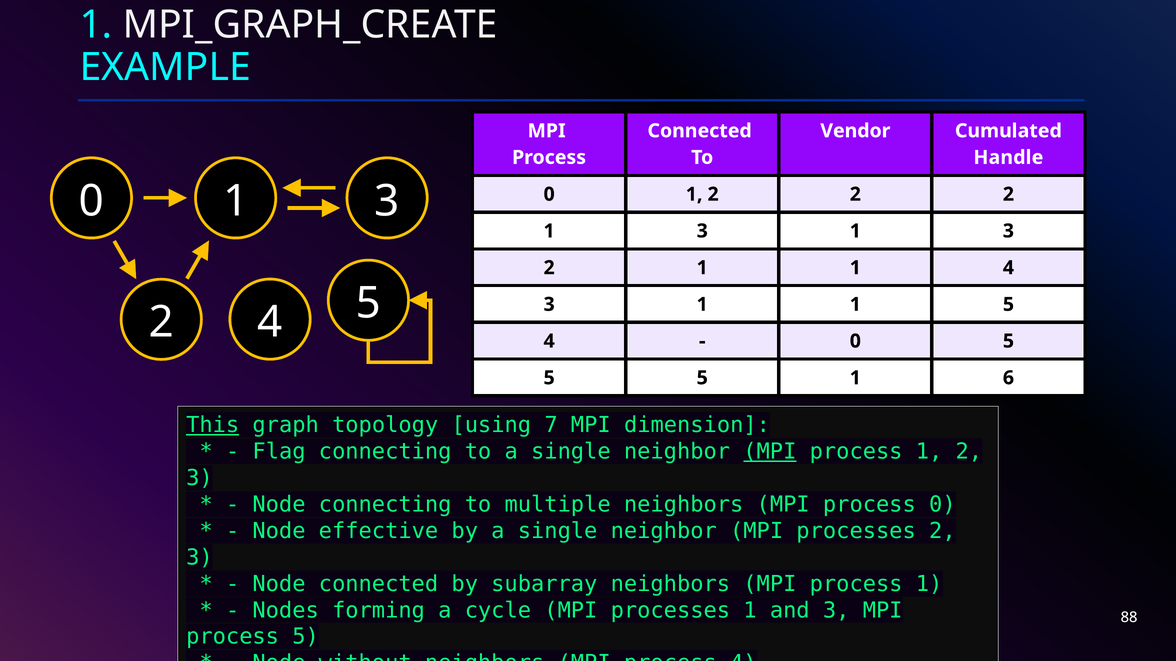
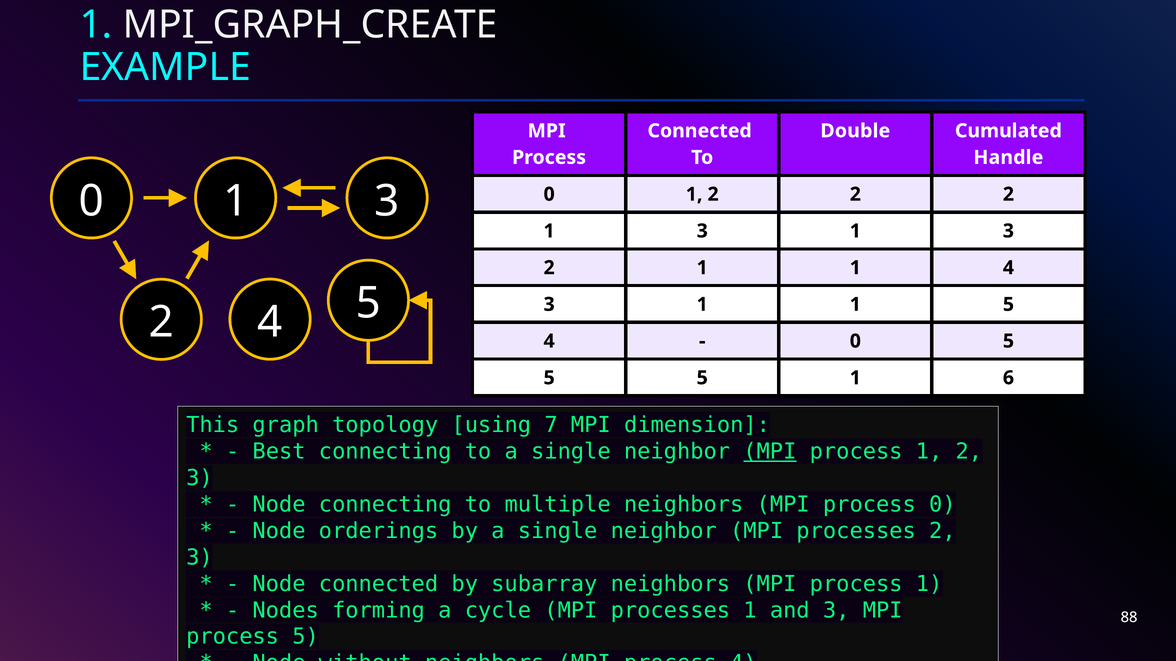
Vendor: Vendor -> Double
This underline: present -> none
Flag: Flag -> Best
effective: effective -> orderings
